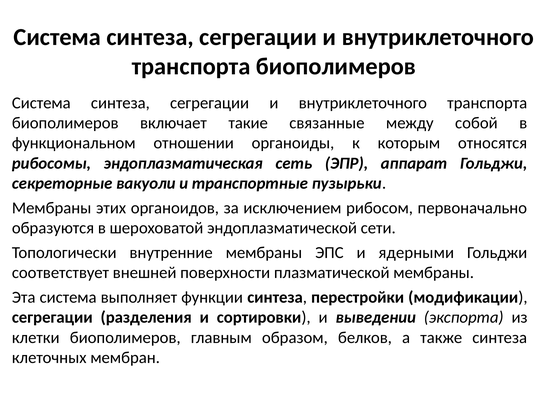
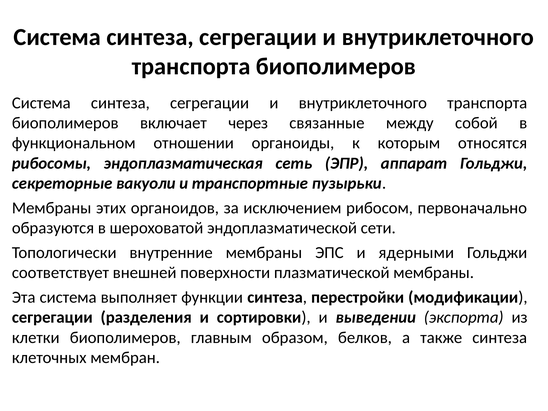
такие: такие -> через
